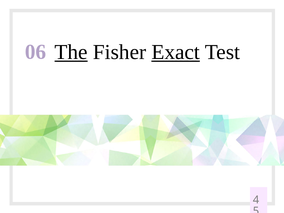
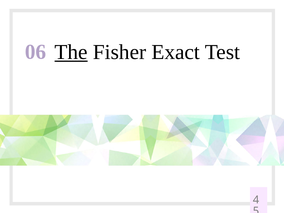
Exact underline: present -> none
